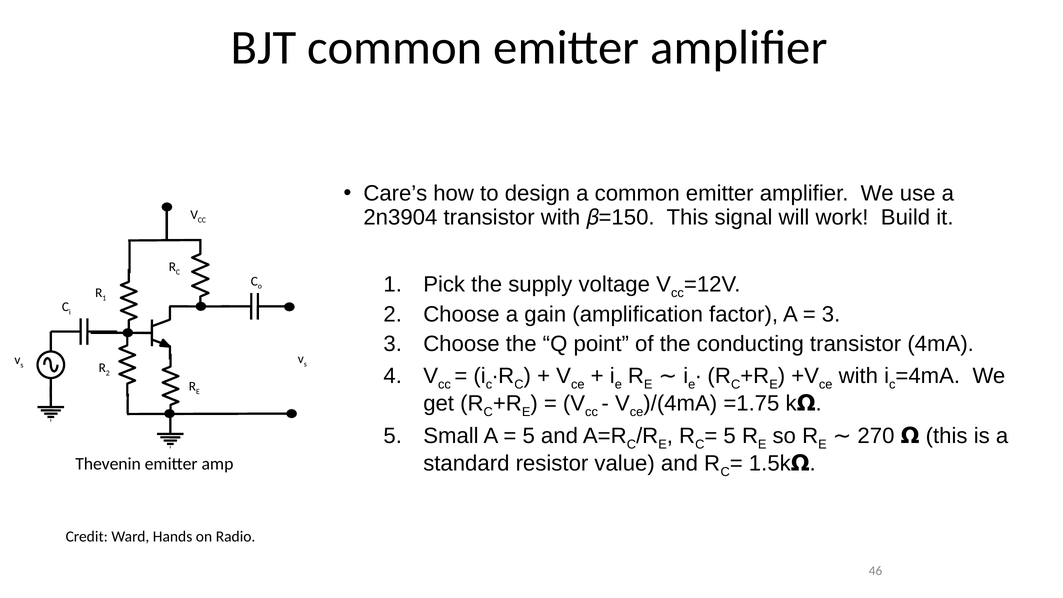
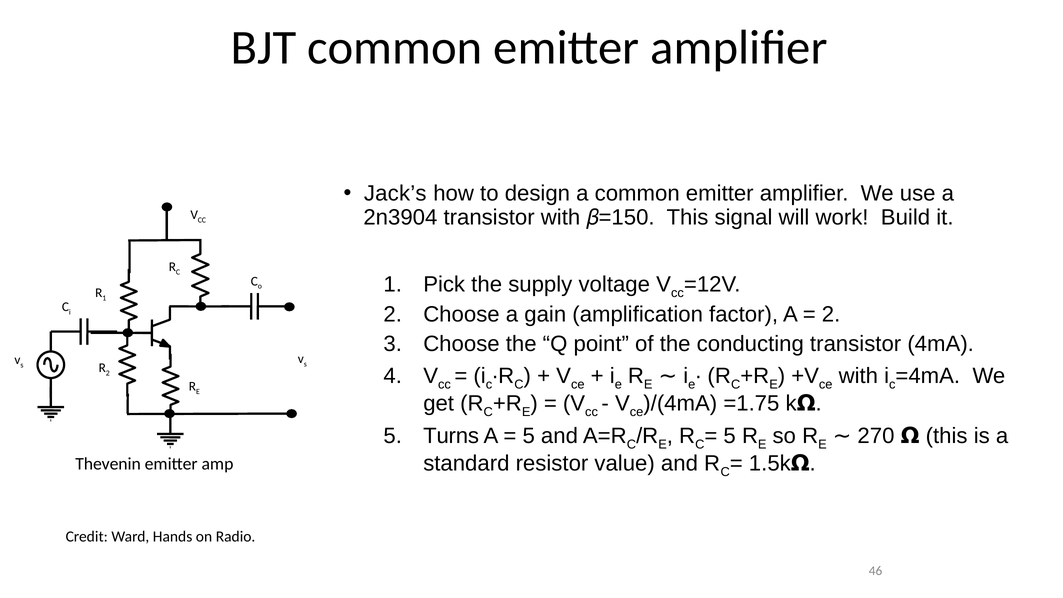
Care’s: Care’s -> Jack’s
3 at (831, 315): 3 -> 2
Small: Small -> Turns
